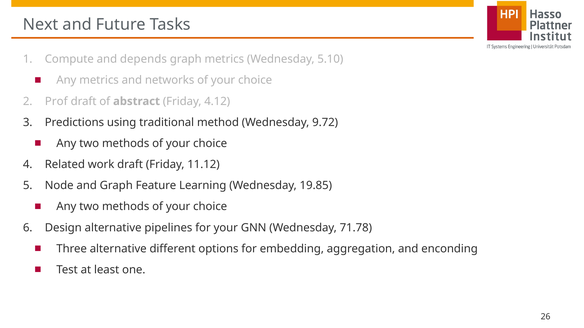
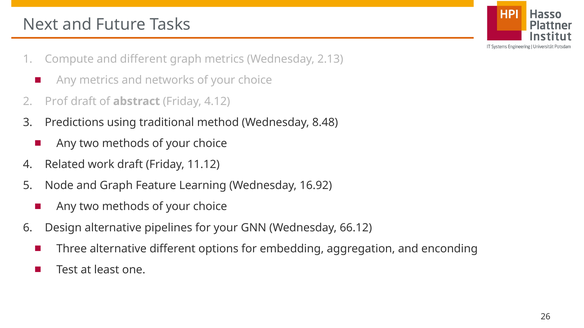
and depends: depends -> different
5.10: 5.10 -> 2.13
9.72: 9.72 -> 8.48
19.85: 19.85 -> 16.92
71.78: 71.78 -> 66.12
